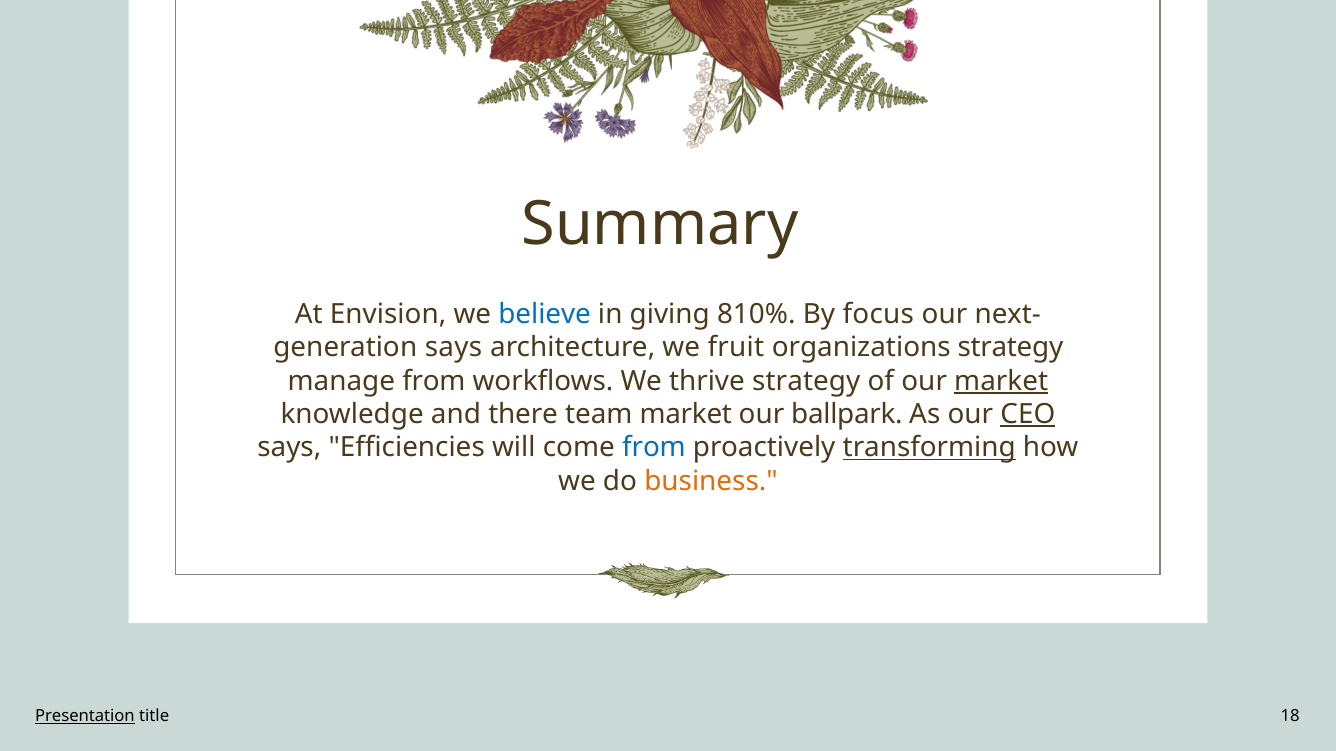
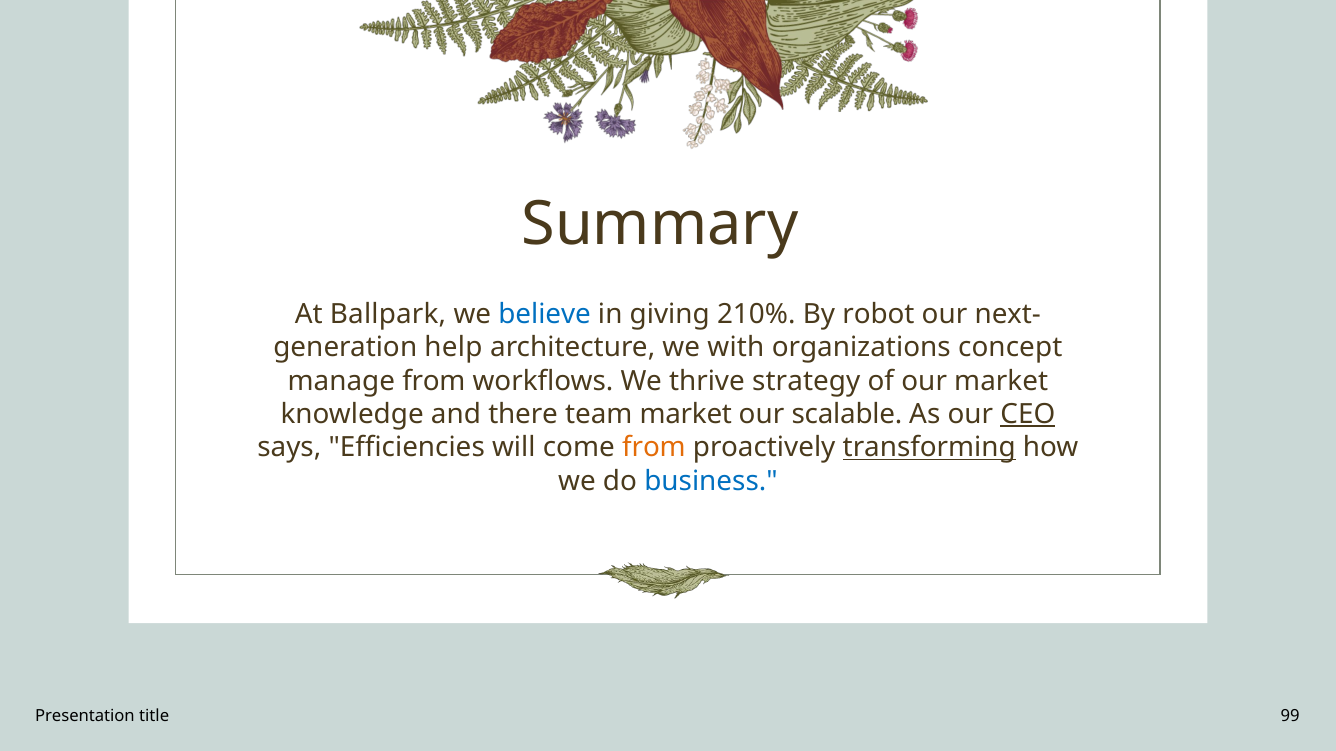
Envision: Envision -> Ballpark
810%: 810% -> 210%
focus: focus -> robot
says at (454, 348): says -> help
fruit: fruit -> with
organizations strategy: strategy -> concept
market at (1001, 381) underline: present -> none
ballpark: ballpark -> scalable
from at (654, 448) colour: blue -> orange
business colour: orange -> blue
Presentation underline: present -> none
18: 18 -> 99
